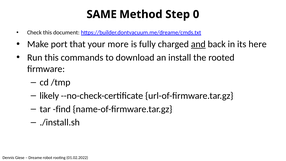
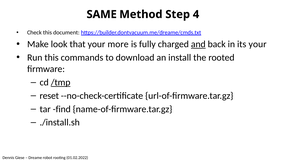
0: 0 -> 4
port: port -> look
its here: here -> your
/tmp underline: none -> present
likely: likely -> reset
